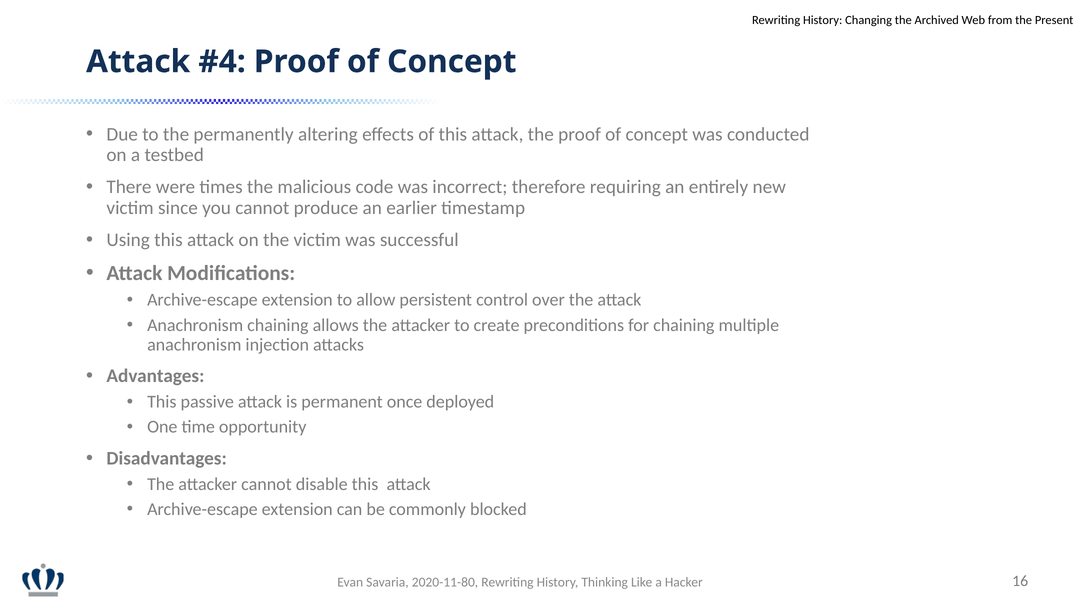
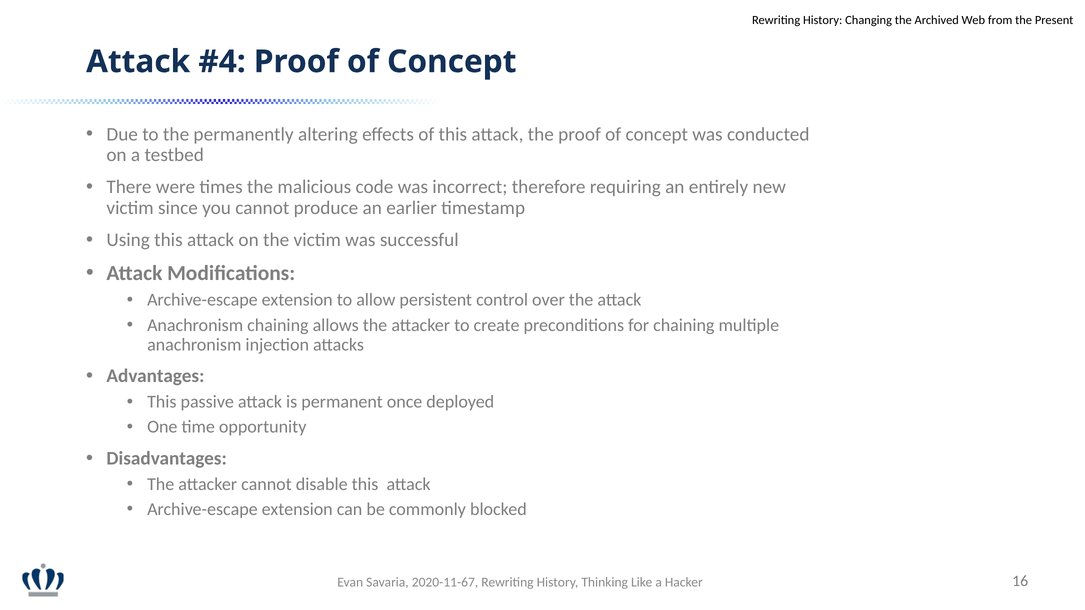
2020-11-80: 2020-11-80 -> 2020-11-67
